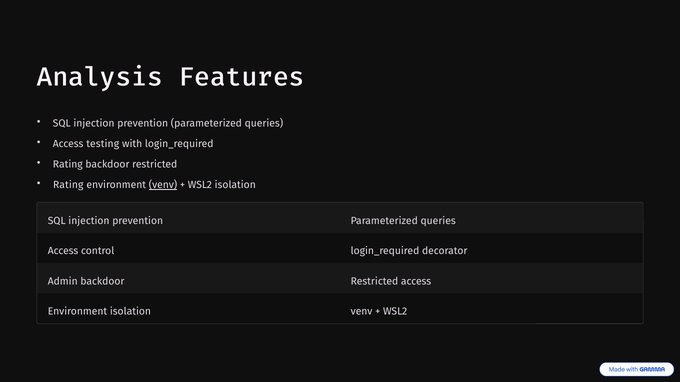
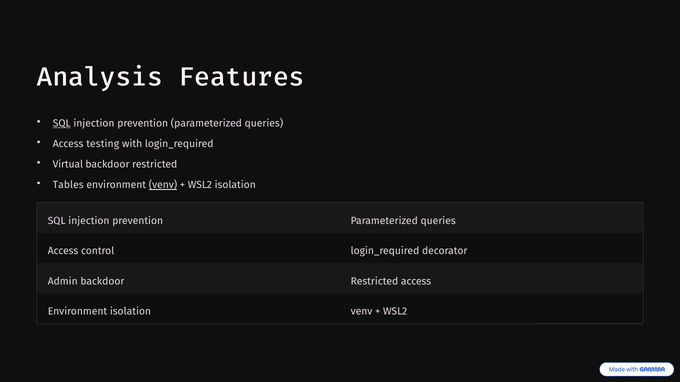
SQL at (62, 124) underline: none -> present
Rating at (68, 165): Rating -> Virtual
Rating at (68, 185): Rating -> Tables
